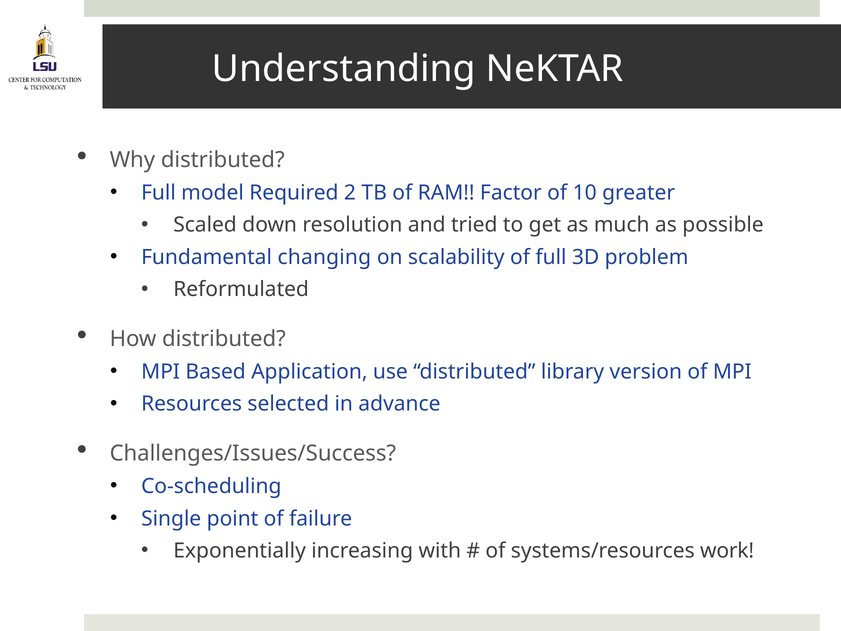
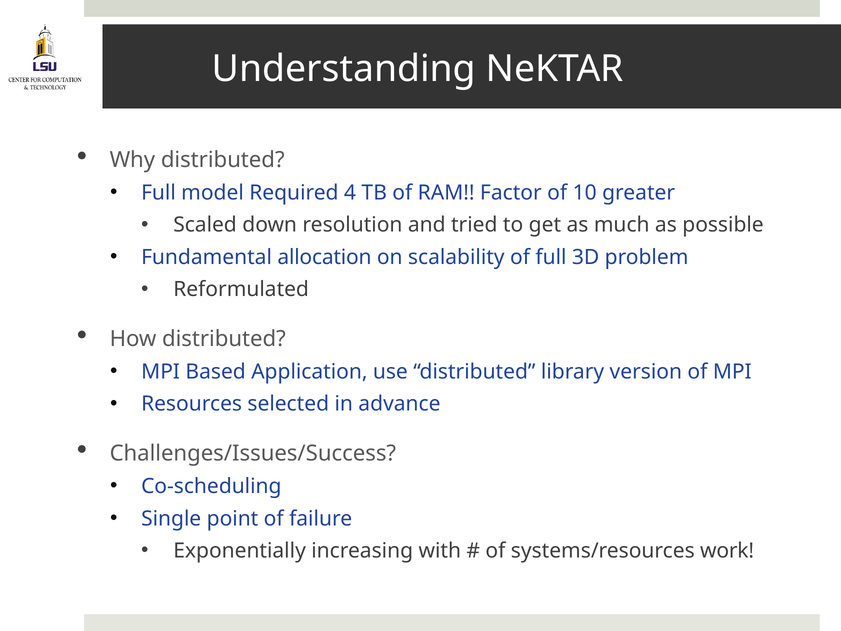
2: 2 -> 4
changing: changing -> allocation
